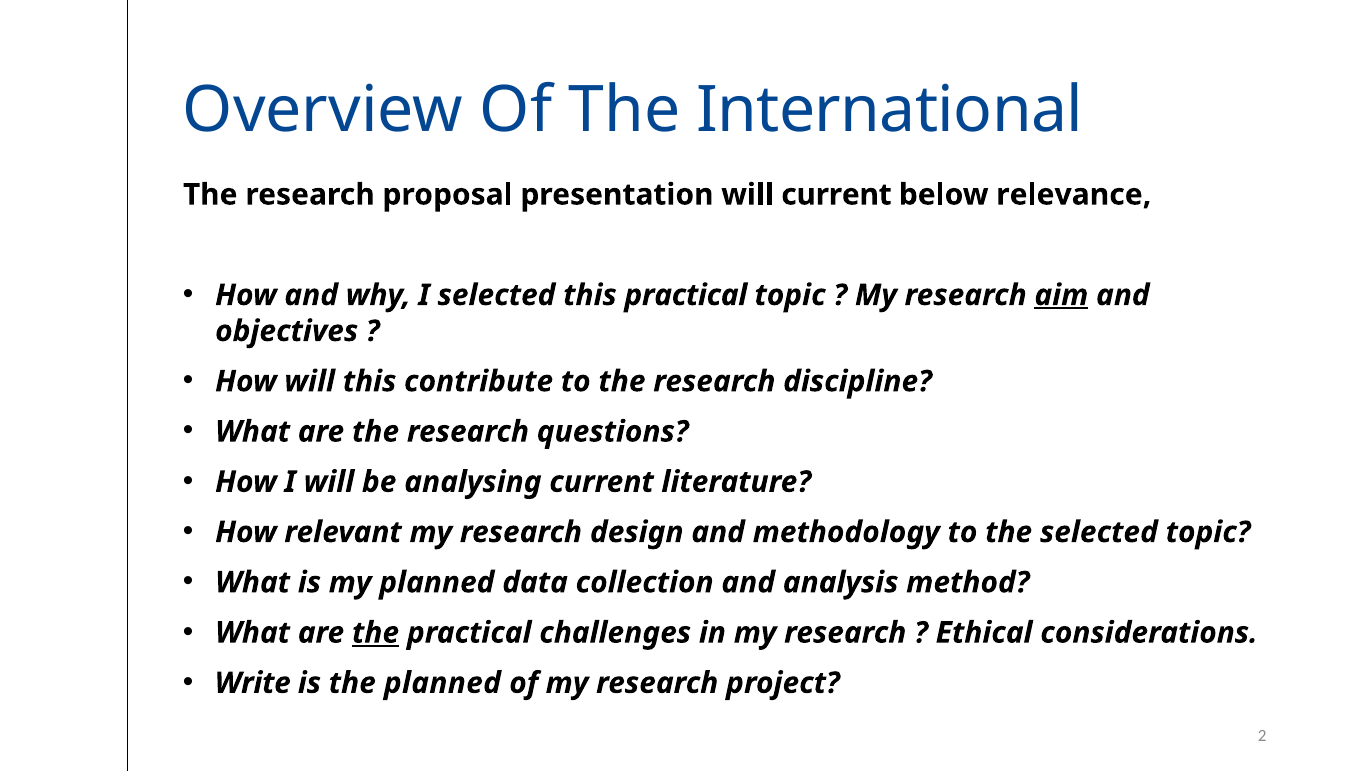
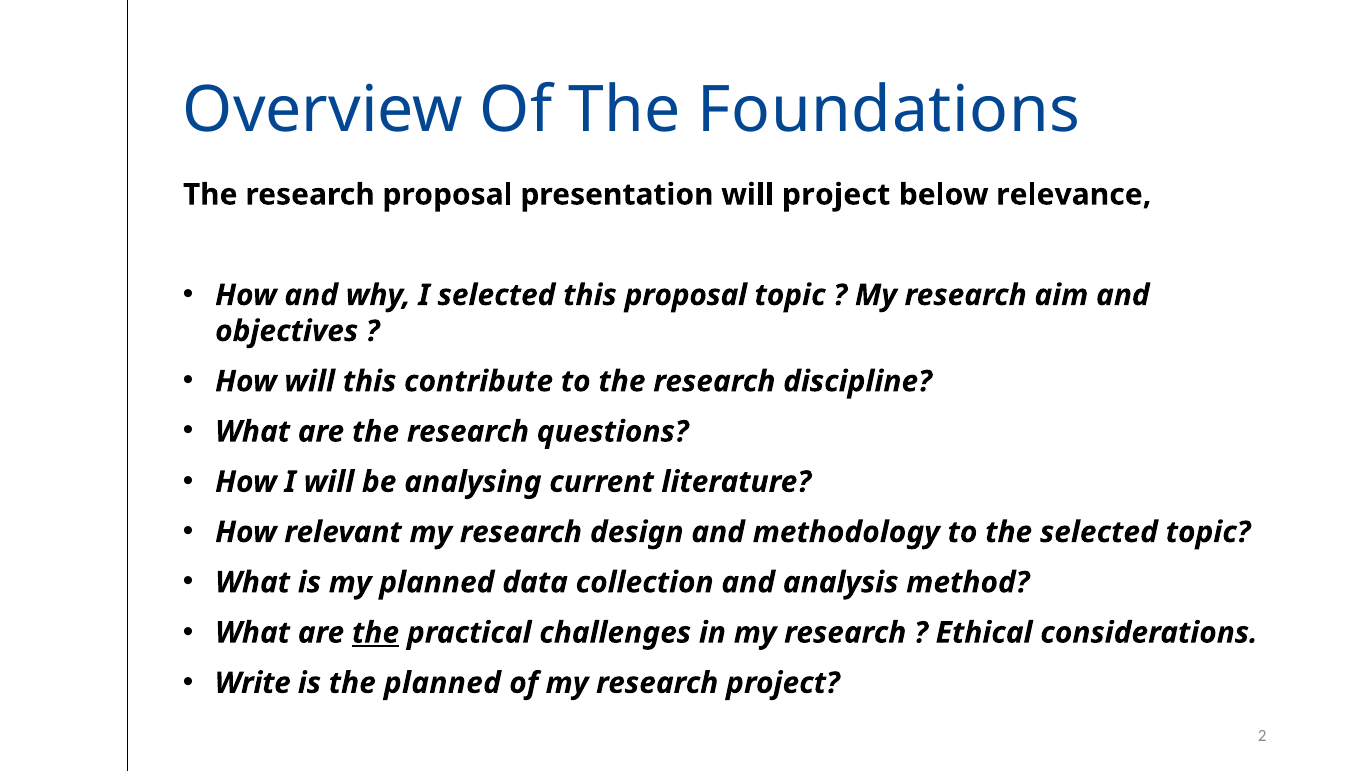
International: International -> Foundations
will current: current -> project
this practical: practical -> proposal
aim underline: present -> none
